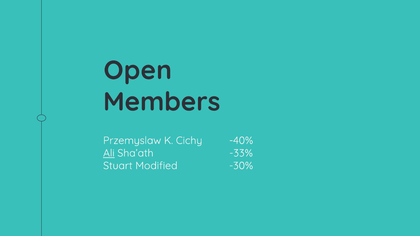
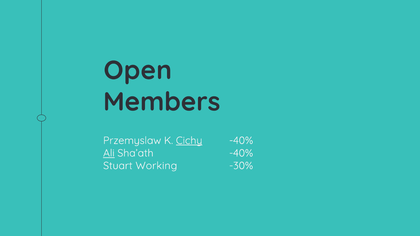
Cichy underline: none -> present
Sha’ath -33%: -33% -> -40%
Modified: Modified -> Working
